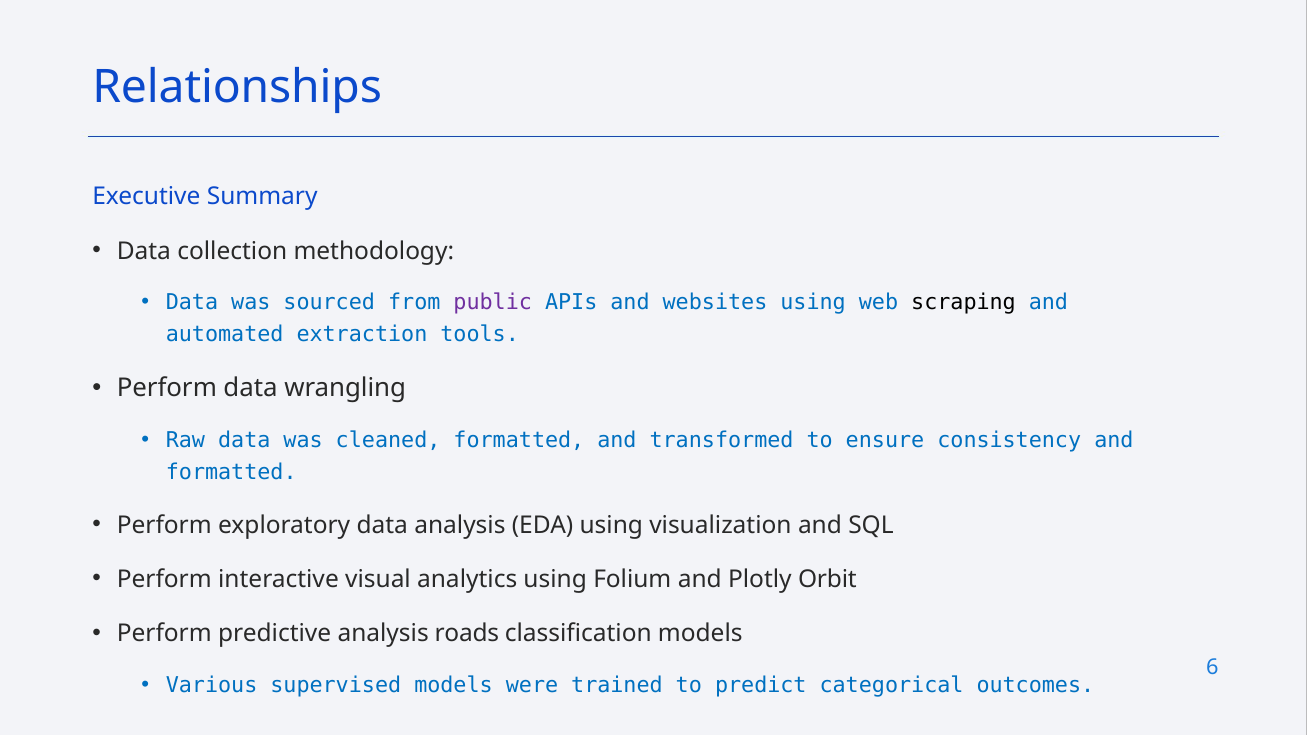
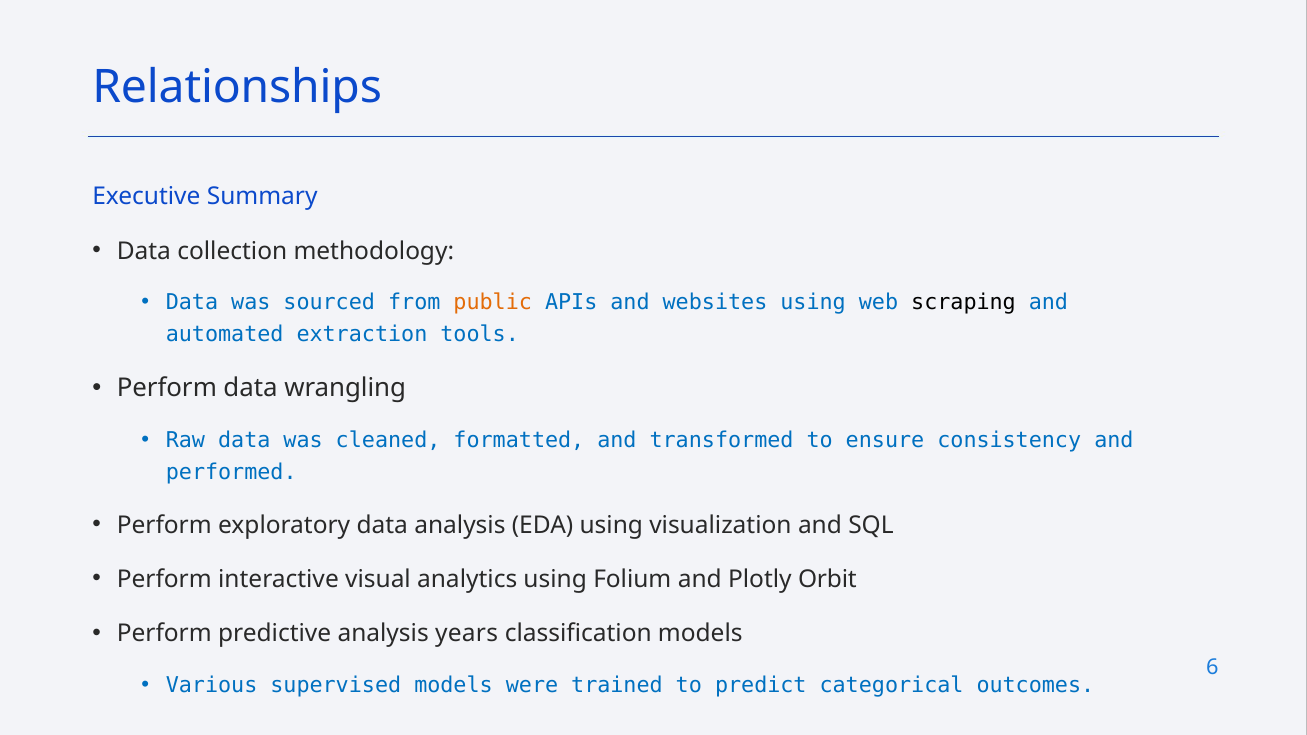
public colour: purple -> orange
formatted at (231, 472): formatted -> performed
roads: roads -> years
